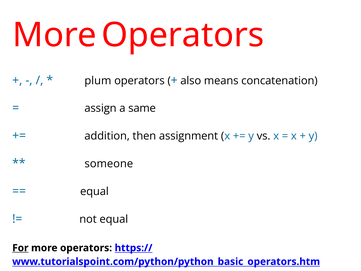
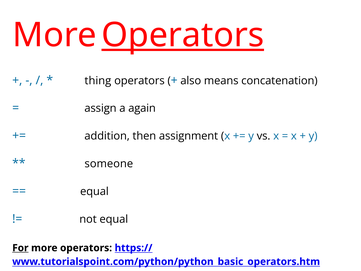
Operators at (183, 35) underline: none -> present
plum: plum -> thing
same: same -> again
